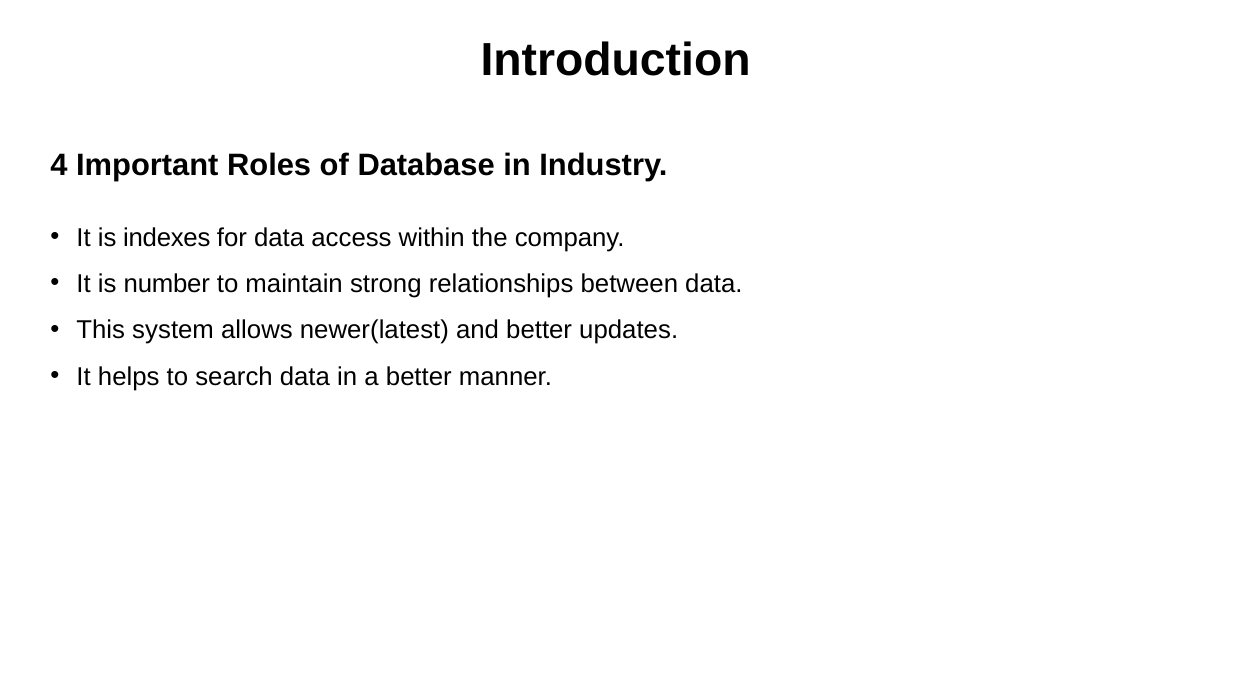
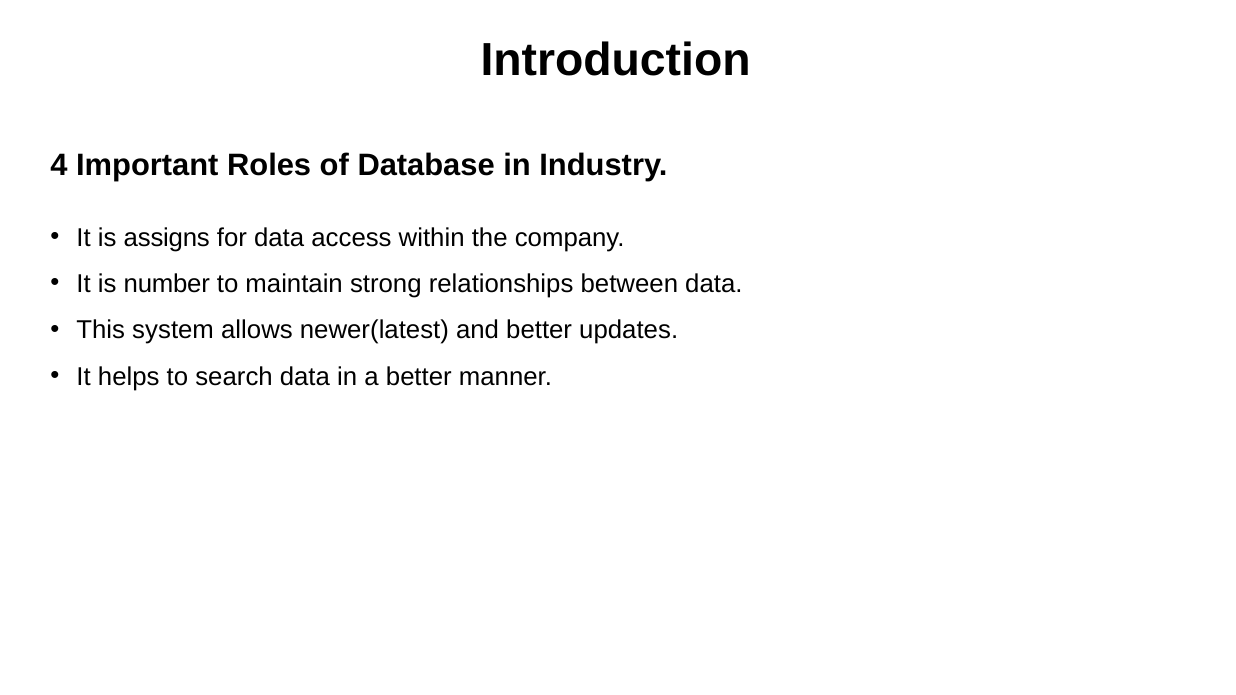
indexes: indexes -> assigns
